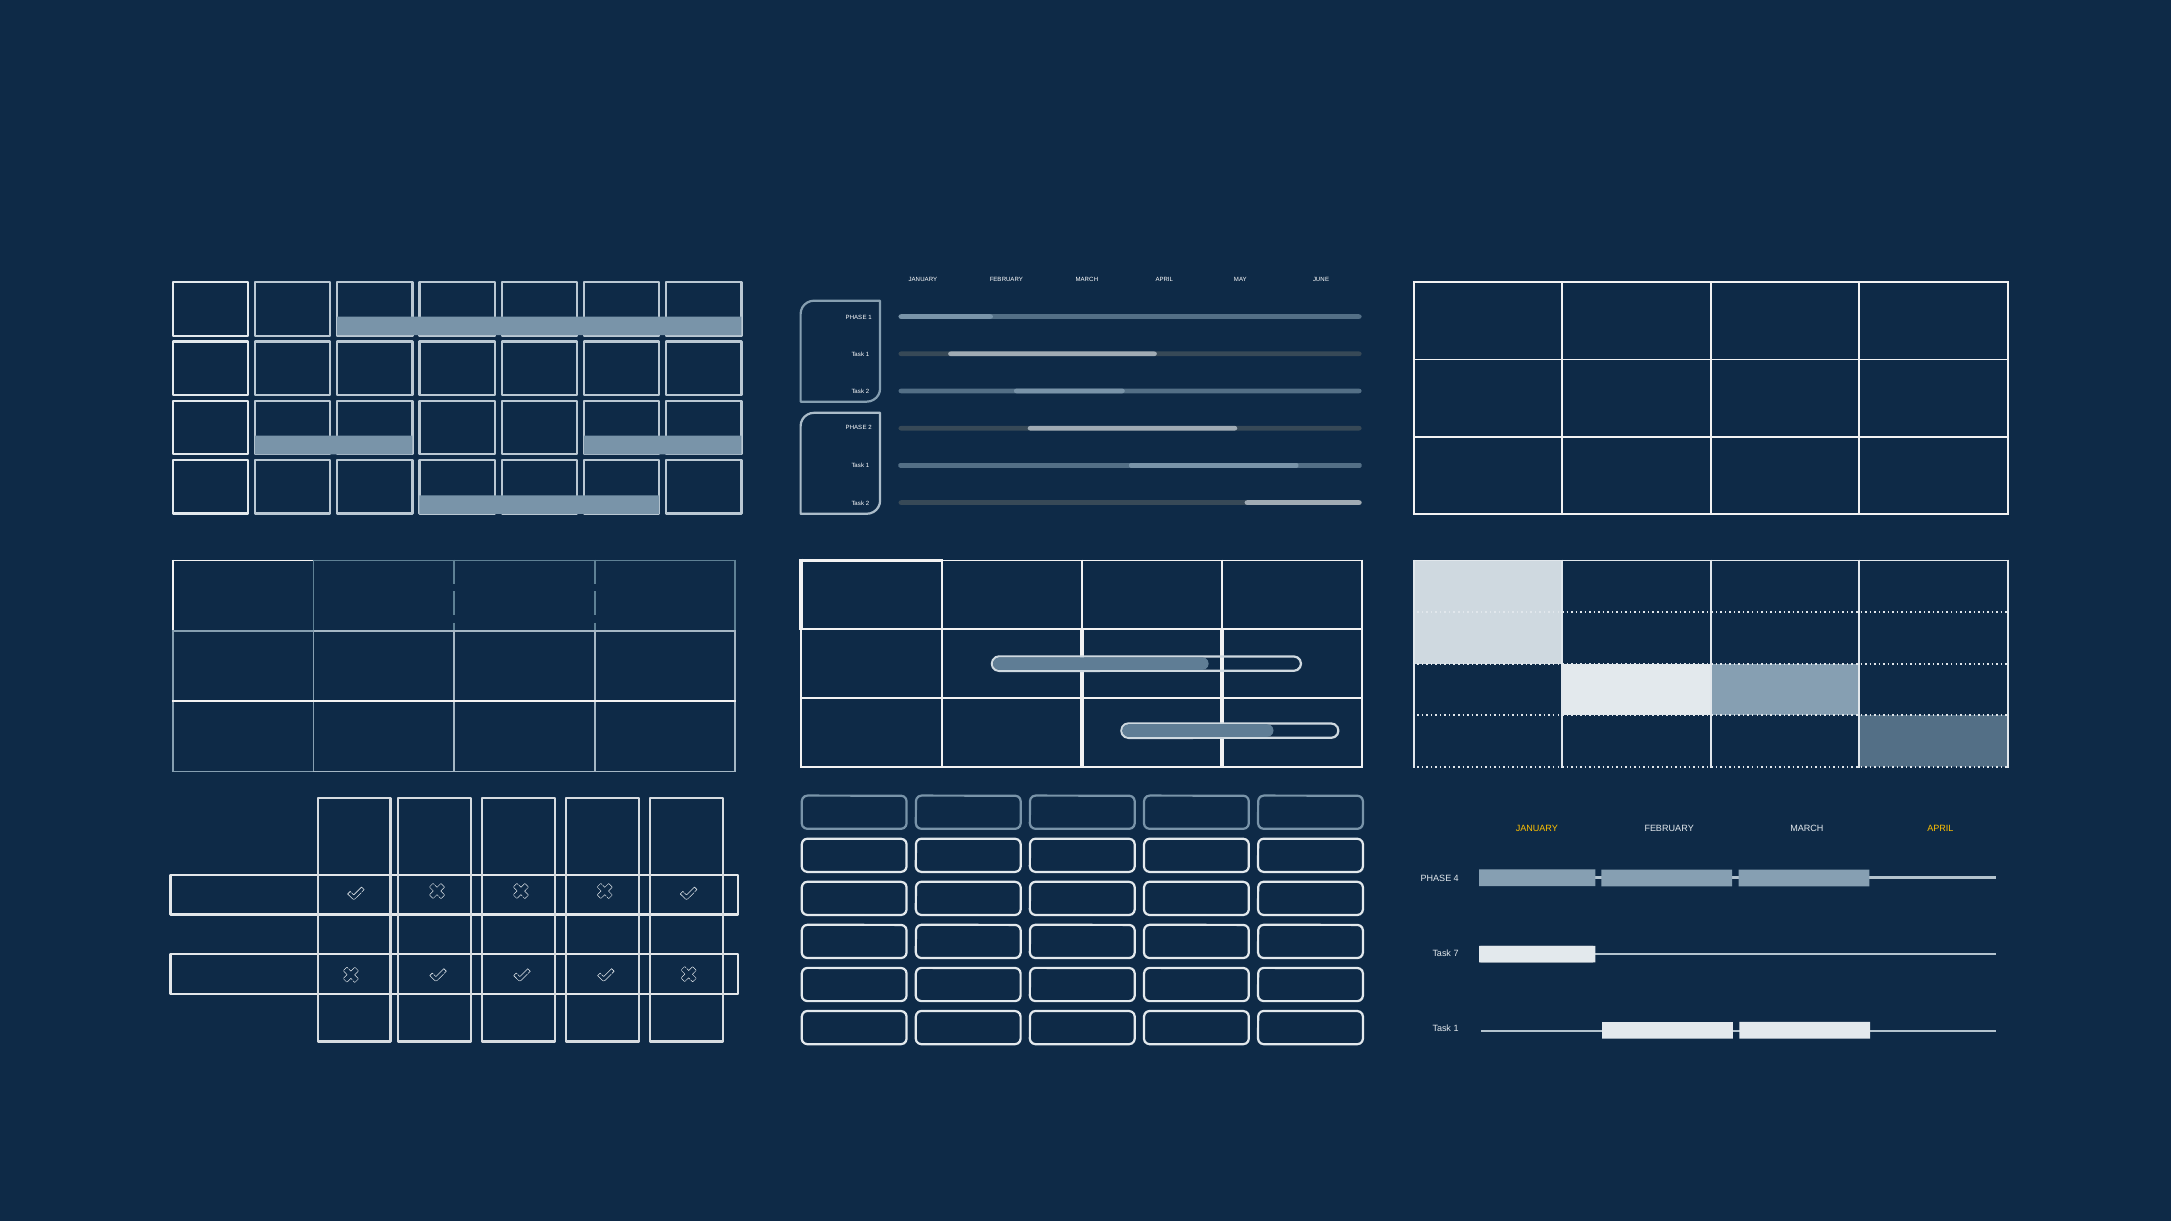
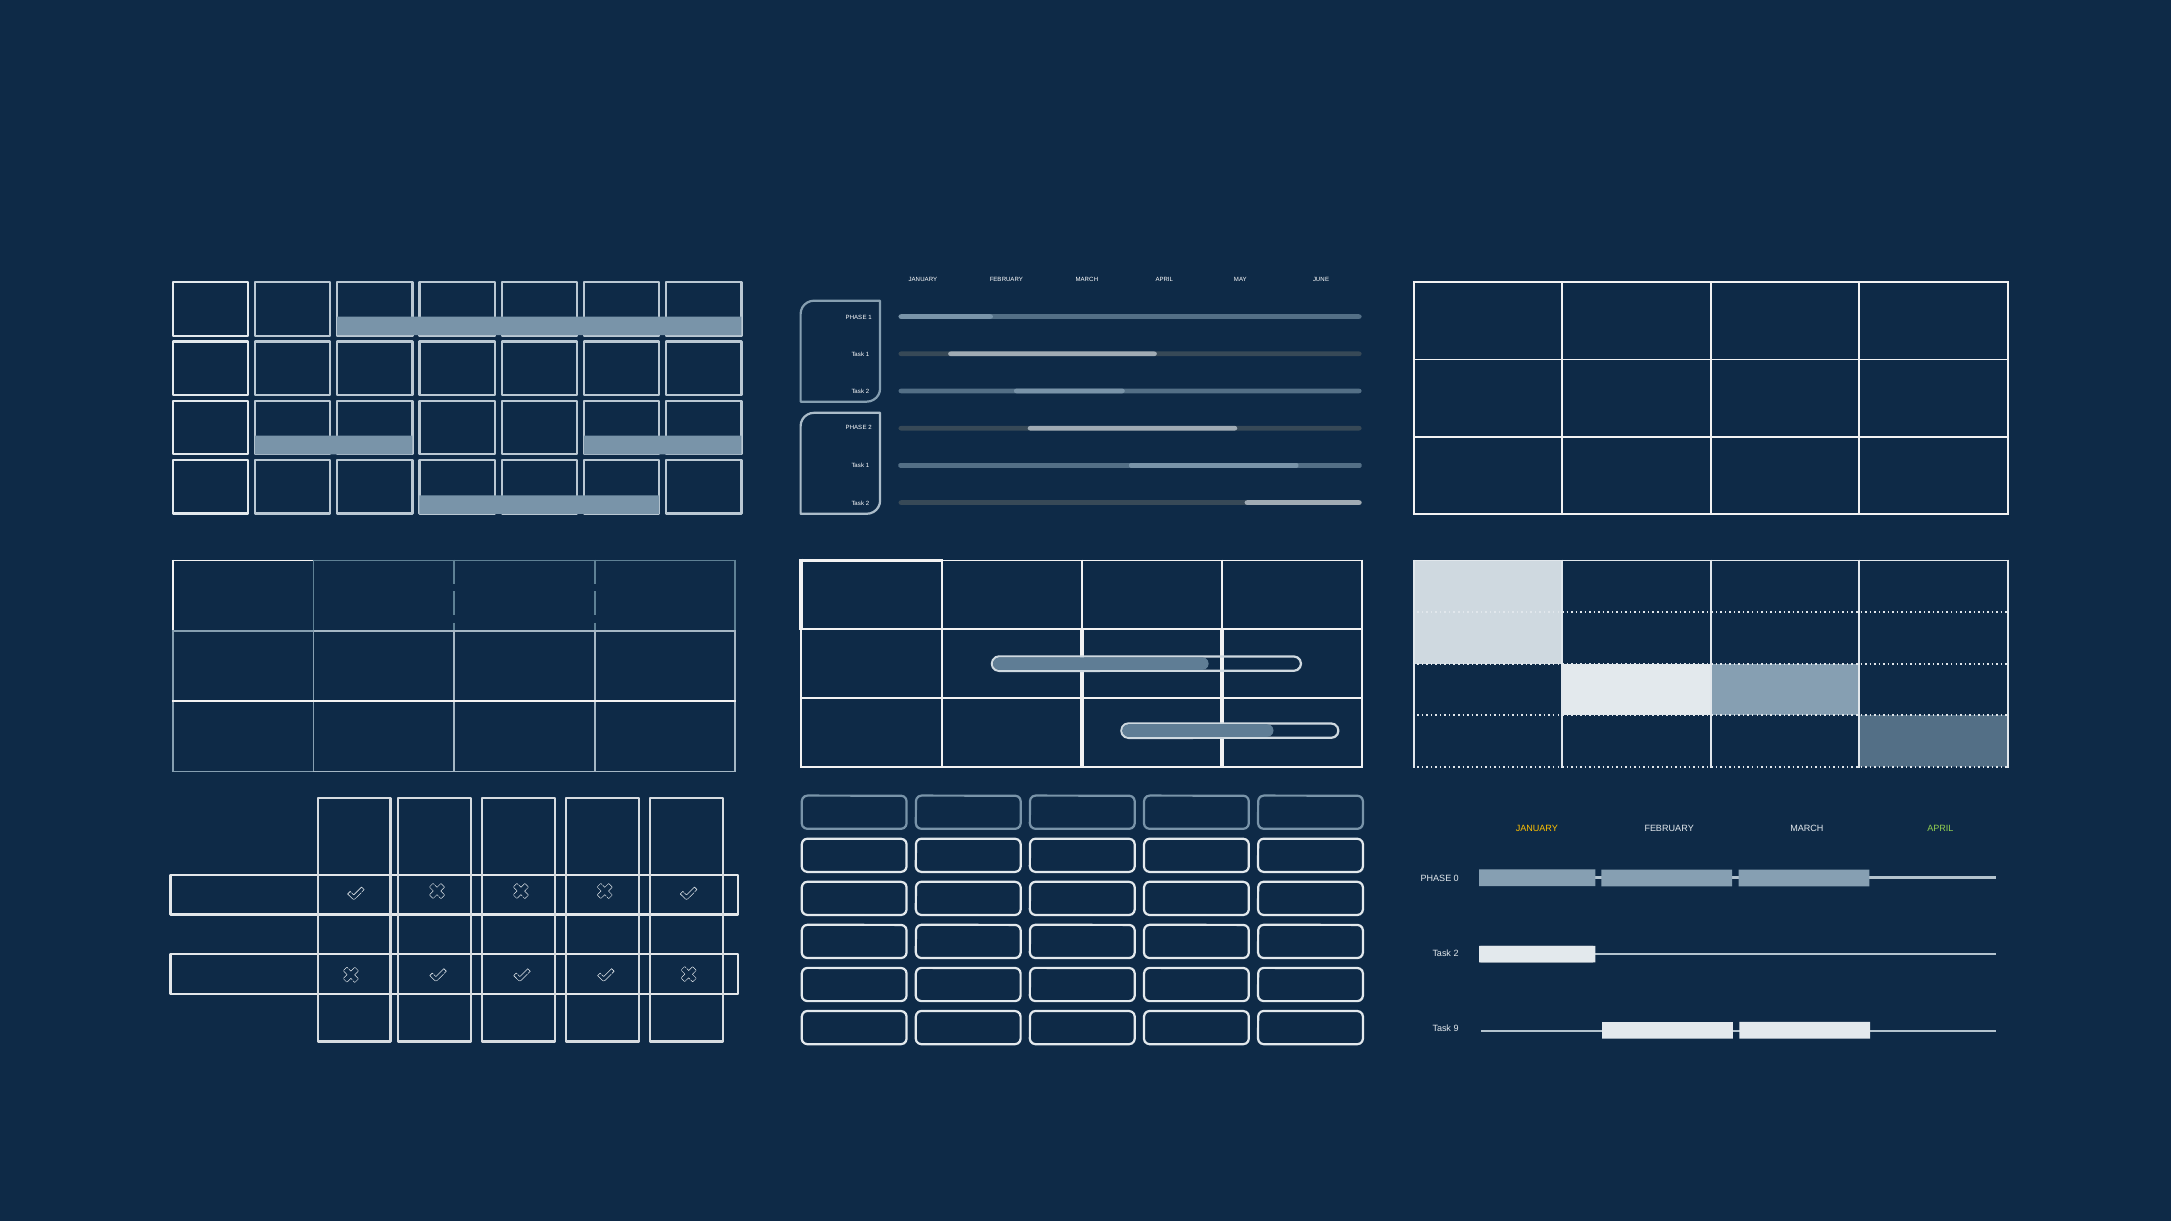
APRIL at (1940, 828) colour: yellow -> light green
4: 4 -> 0
7 at (1456, 953): 7 -> 2
1 at (1456, 1028): 1 -> 9
